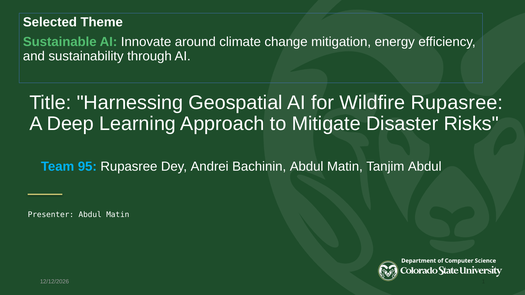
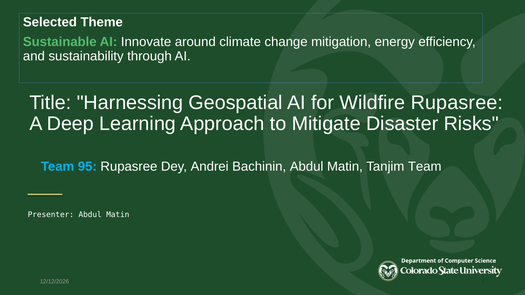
Tanjim Abdul: Abdul -> Team
